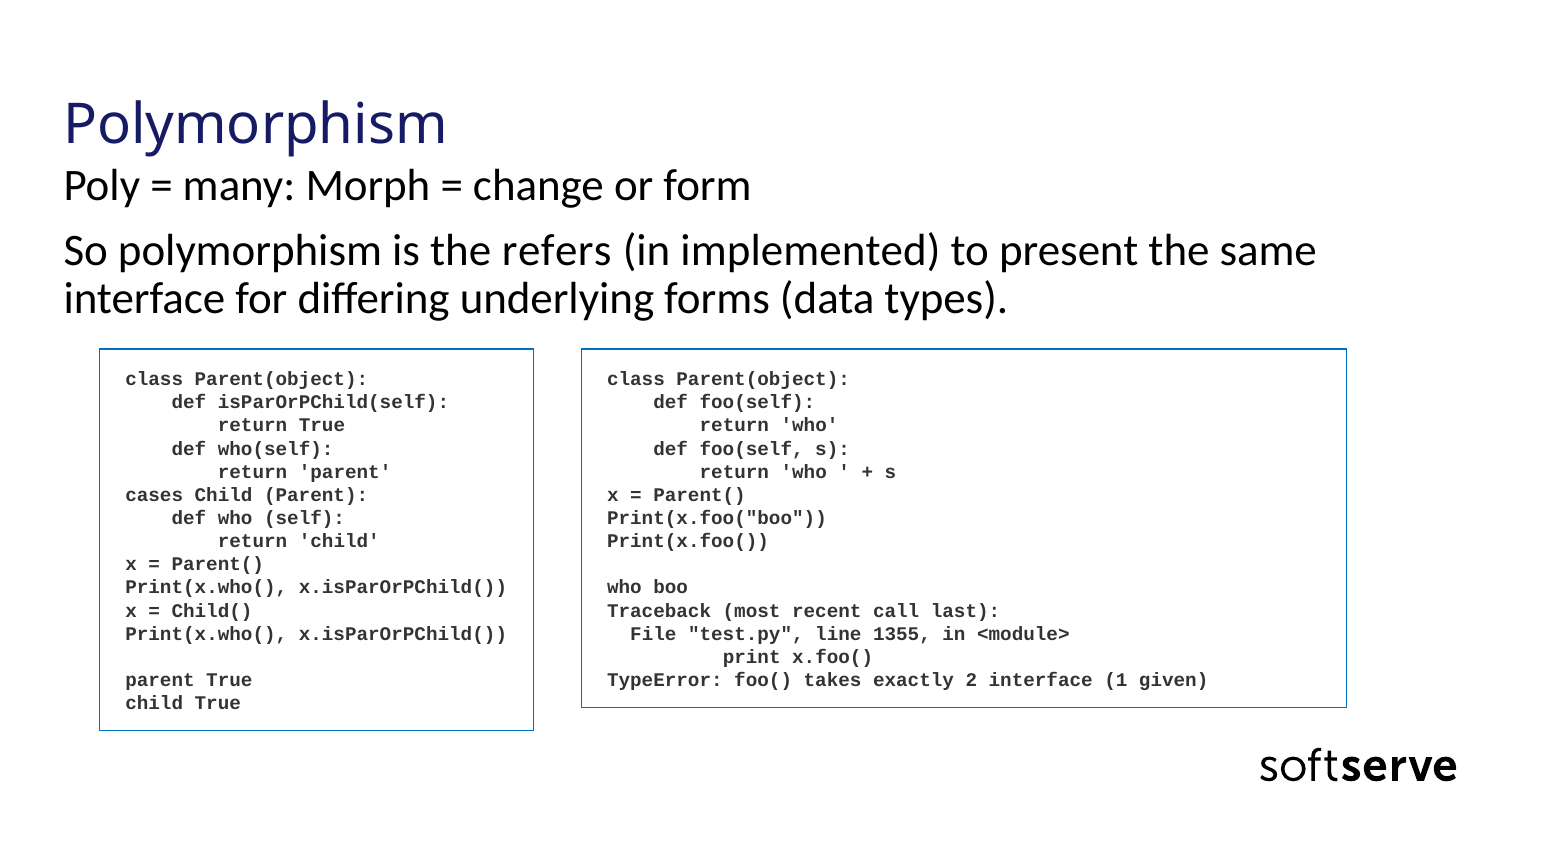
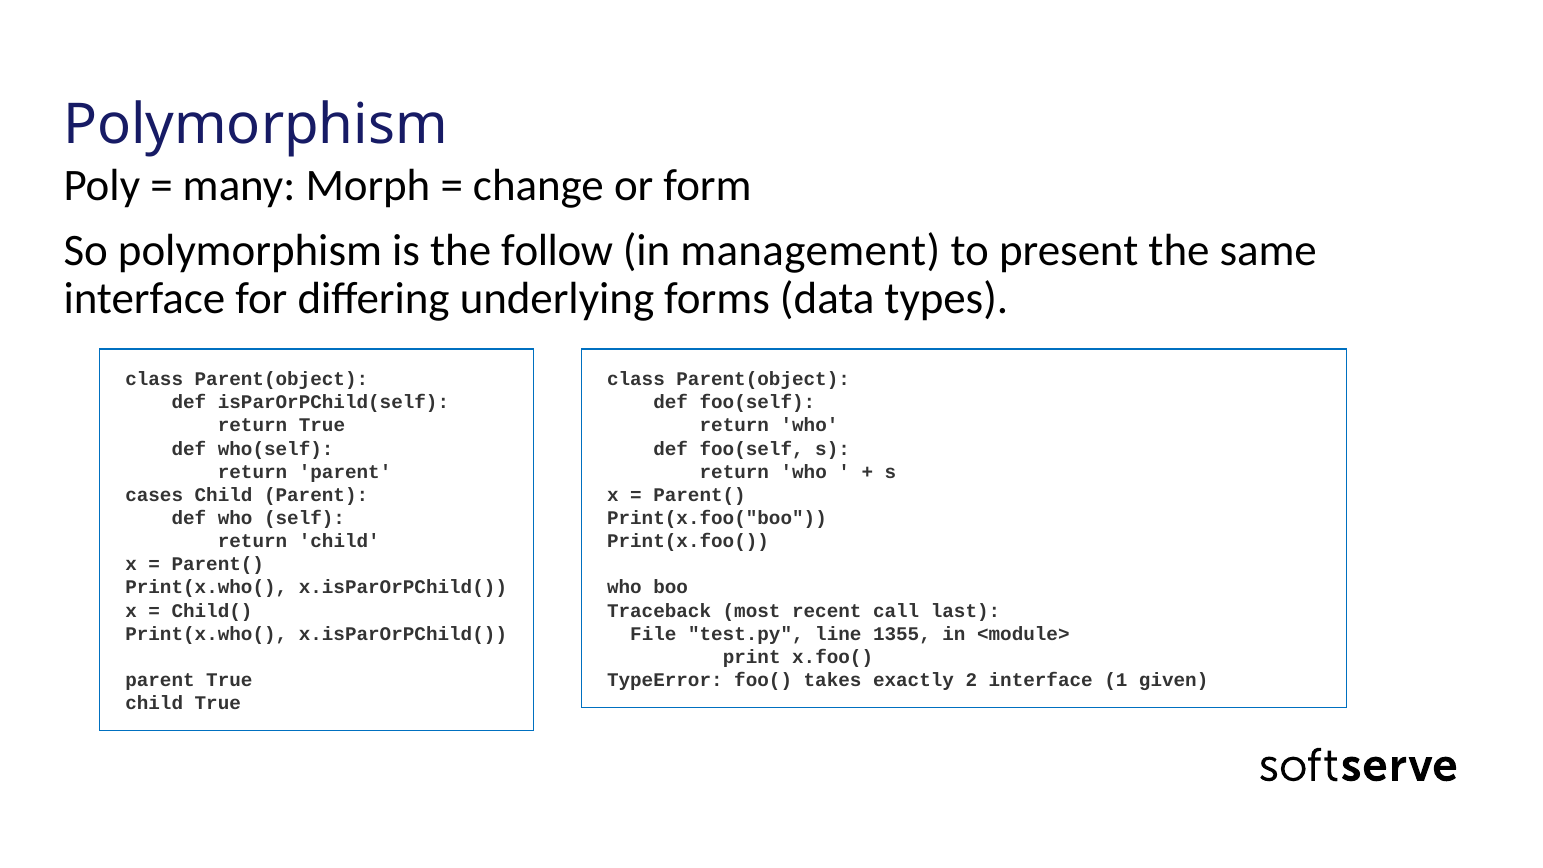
refers: refers -> follow
implemented: implemented -> management
